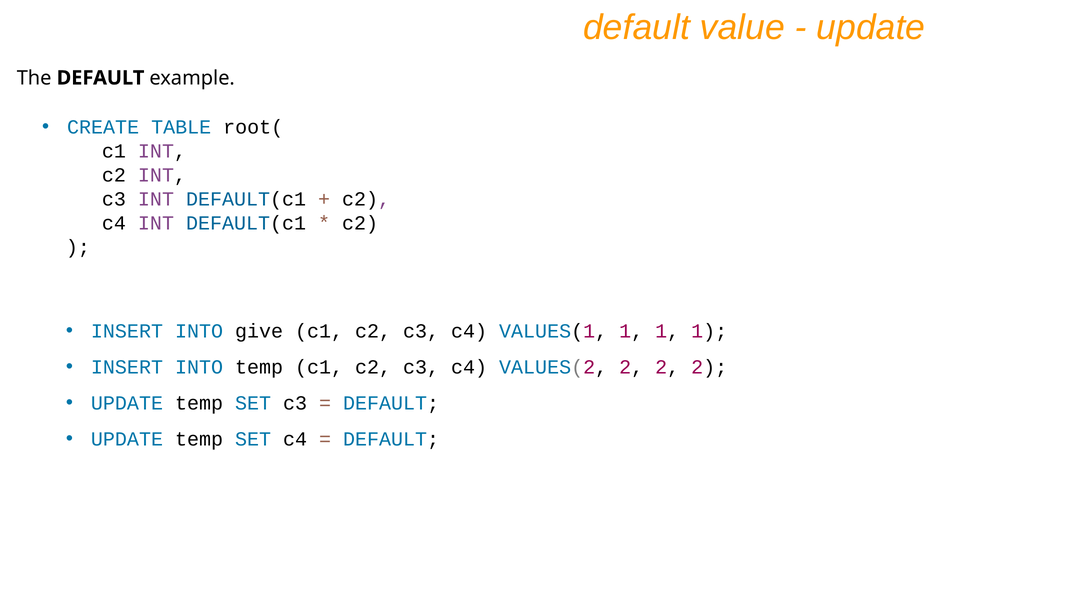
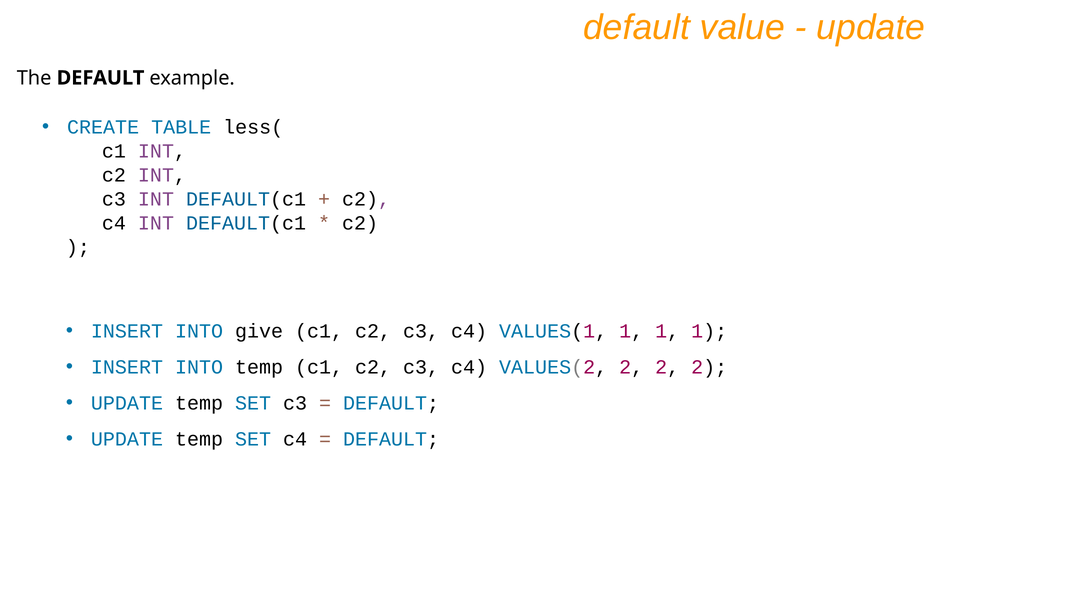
root(: root( -> less(
